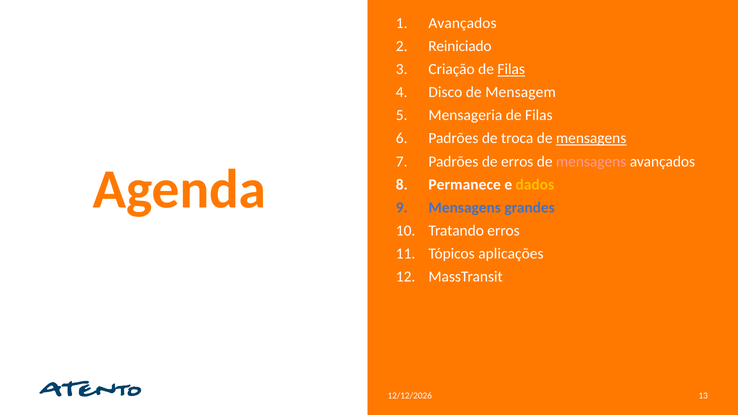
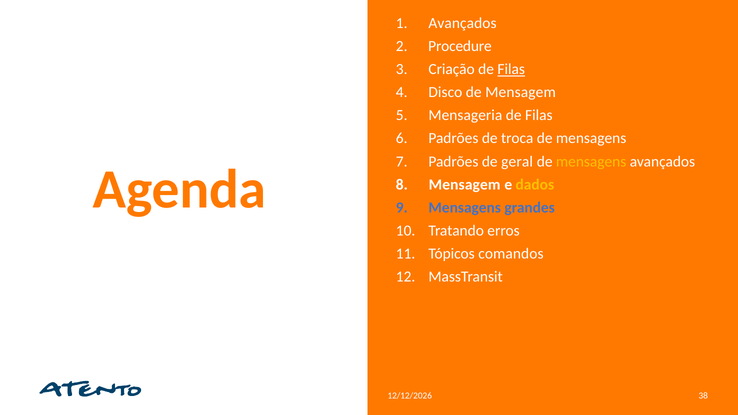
Reiniciado: Reiniciado -> Procedure
mensagens at (591, 138) underline: present -> none
de erros: erros -> geral
mensagens at (591, 162) colour: pink -> yellow
Permanece at (465, 185): Permanece -> Mensagem
aplicações: aplicações -> comandos
13: 13 -> 38
